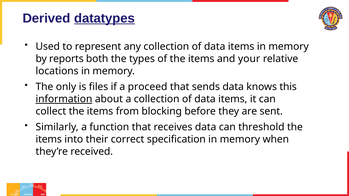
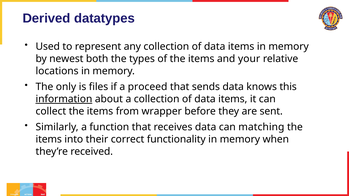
datatypes underline: present -> none
reports: reports -> newest
blocking: blocking -> wrapper
threshold: threshold -> matching
specification: specification -> functionality
